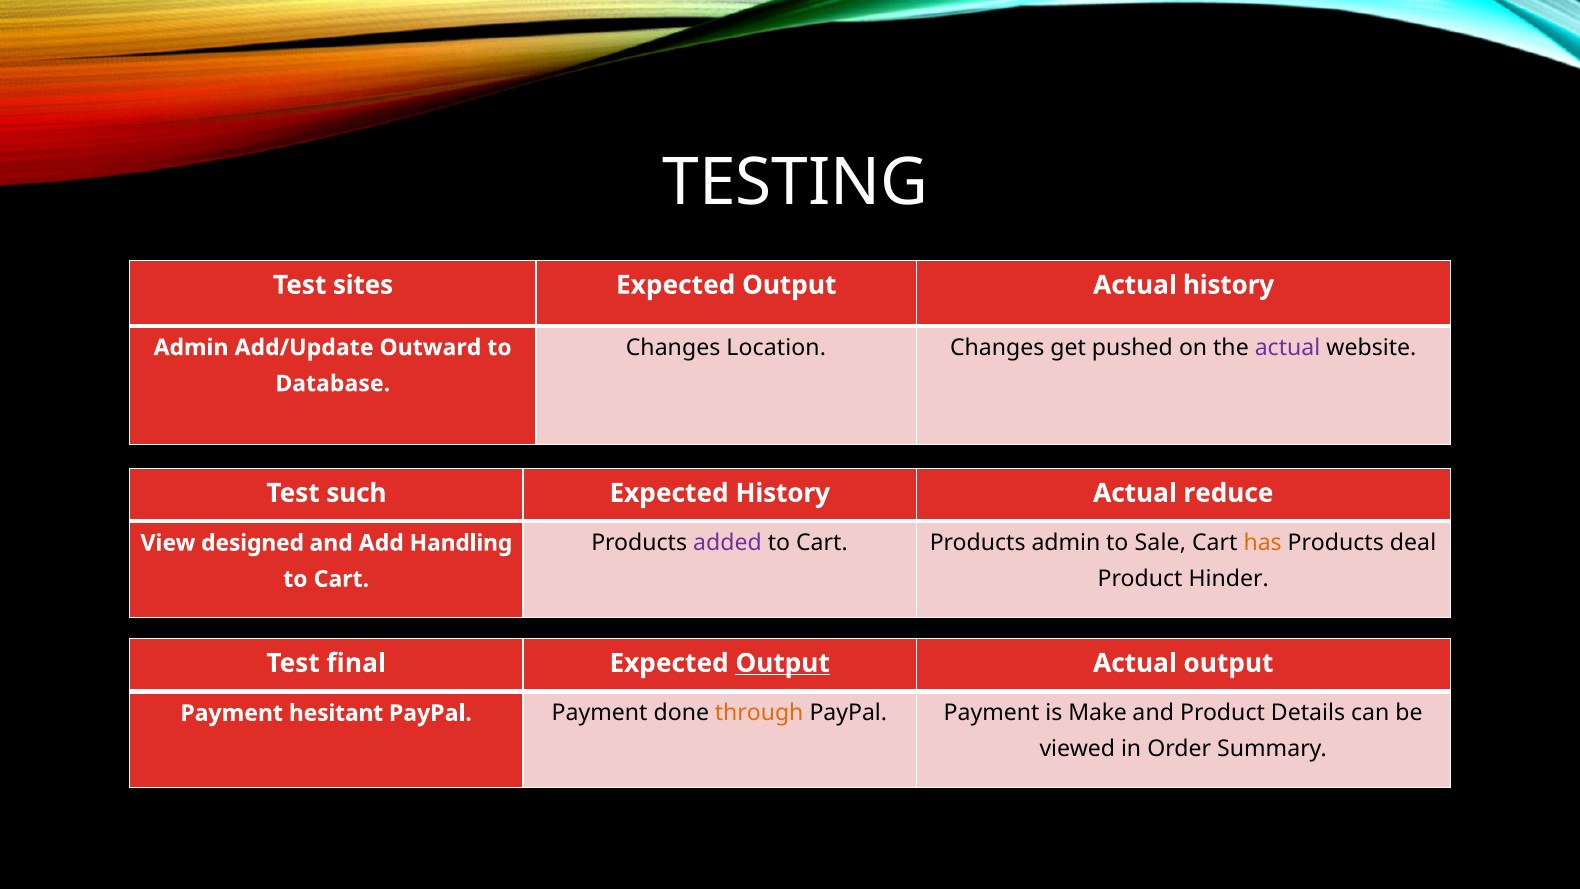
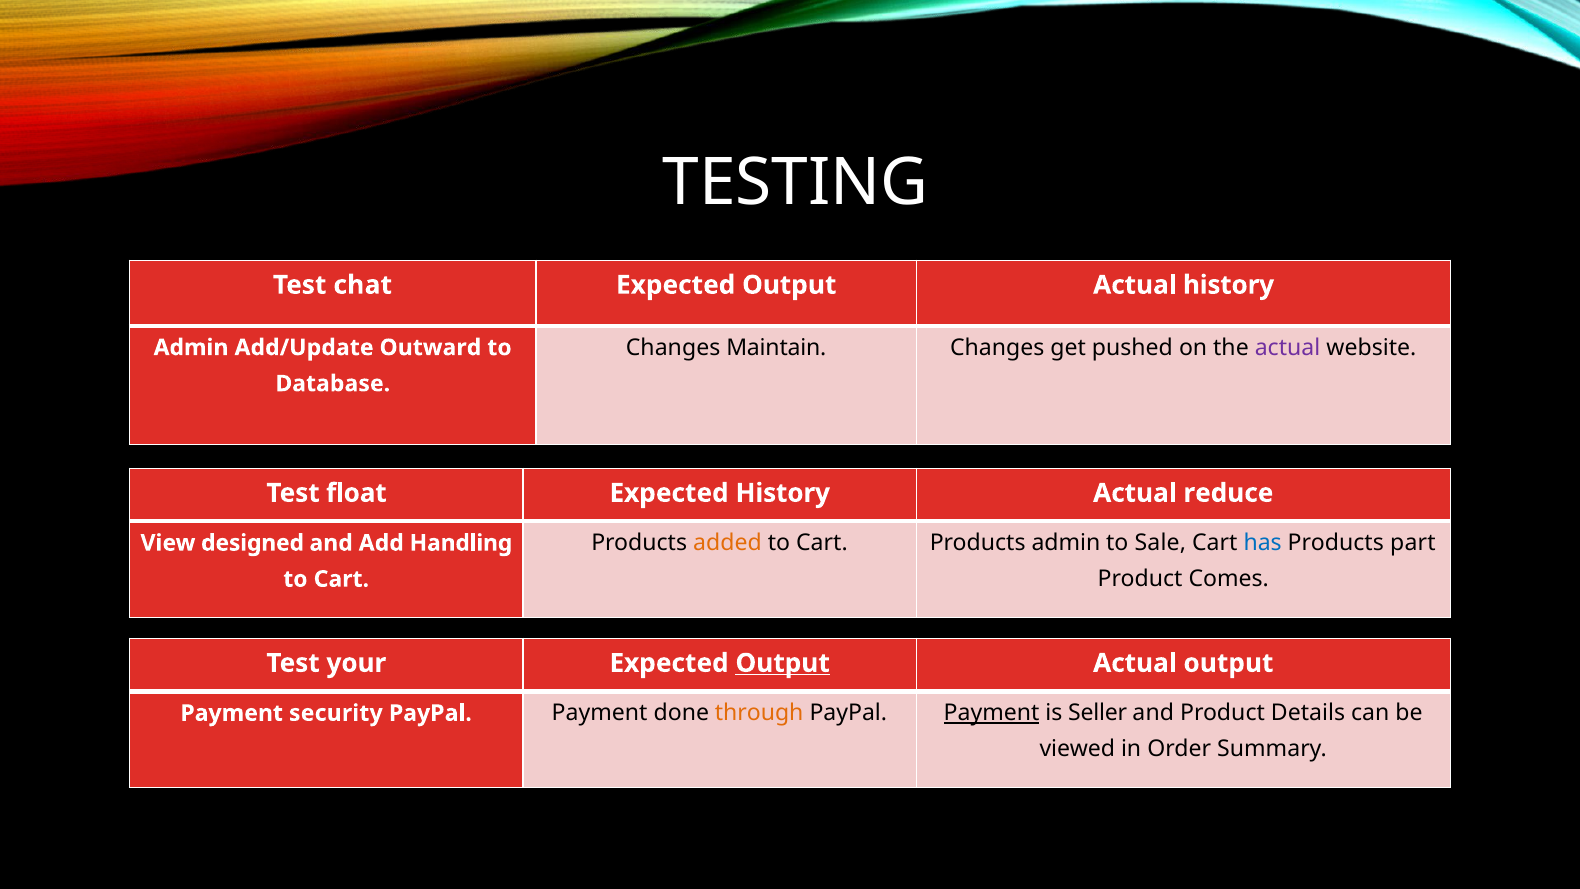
sites: sites -> chat
Location: Location -> Maintain
such: such -> float
added colour: purple -> orange
has colour: orange -> blue
deal: deal -> part
Hinder: Hinder -> Comes
final: final -> your
hesitant: hesitant -> security
Payment at (992, 713) underline: none -> present
Make: Make -> Seller
